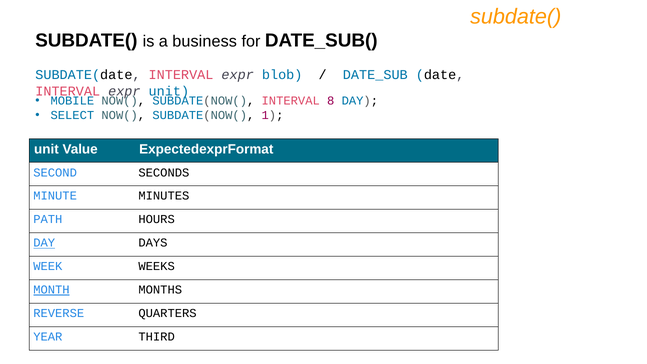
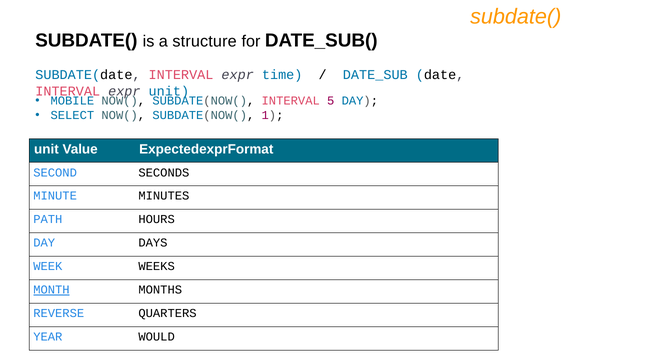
business: business -> structure
blob: blob -> time
8: 8 -> 5
DAY at (44, 243) underline: present -> none
THIRD: THIRD -> WOULD
